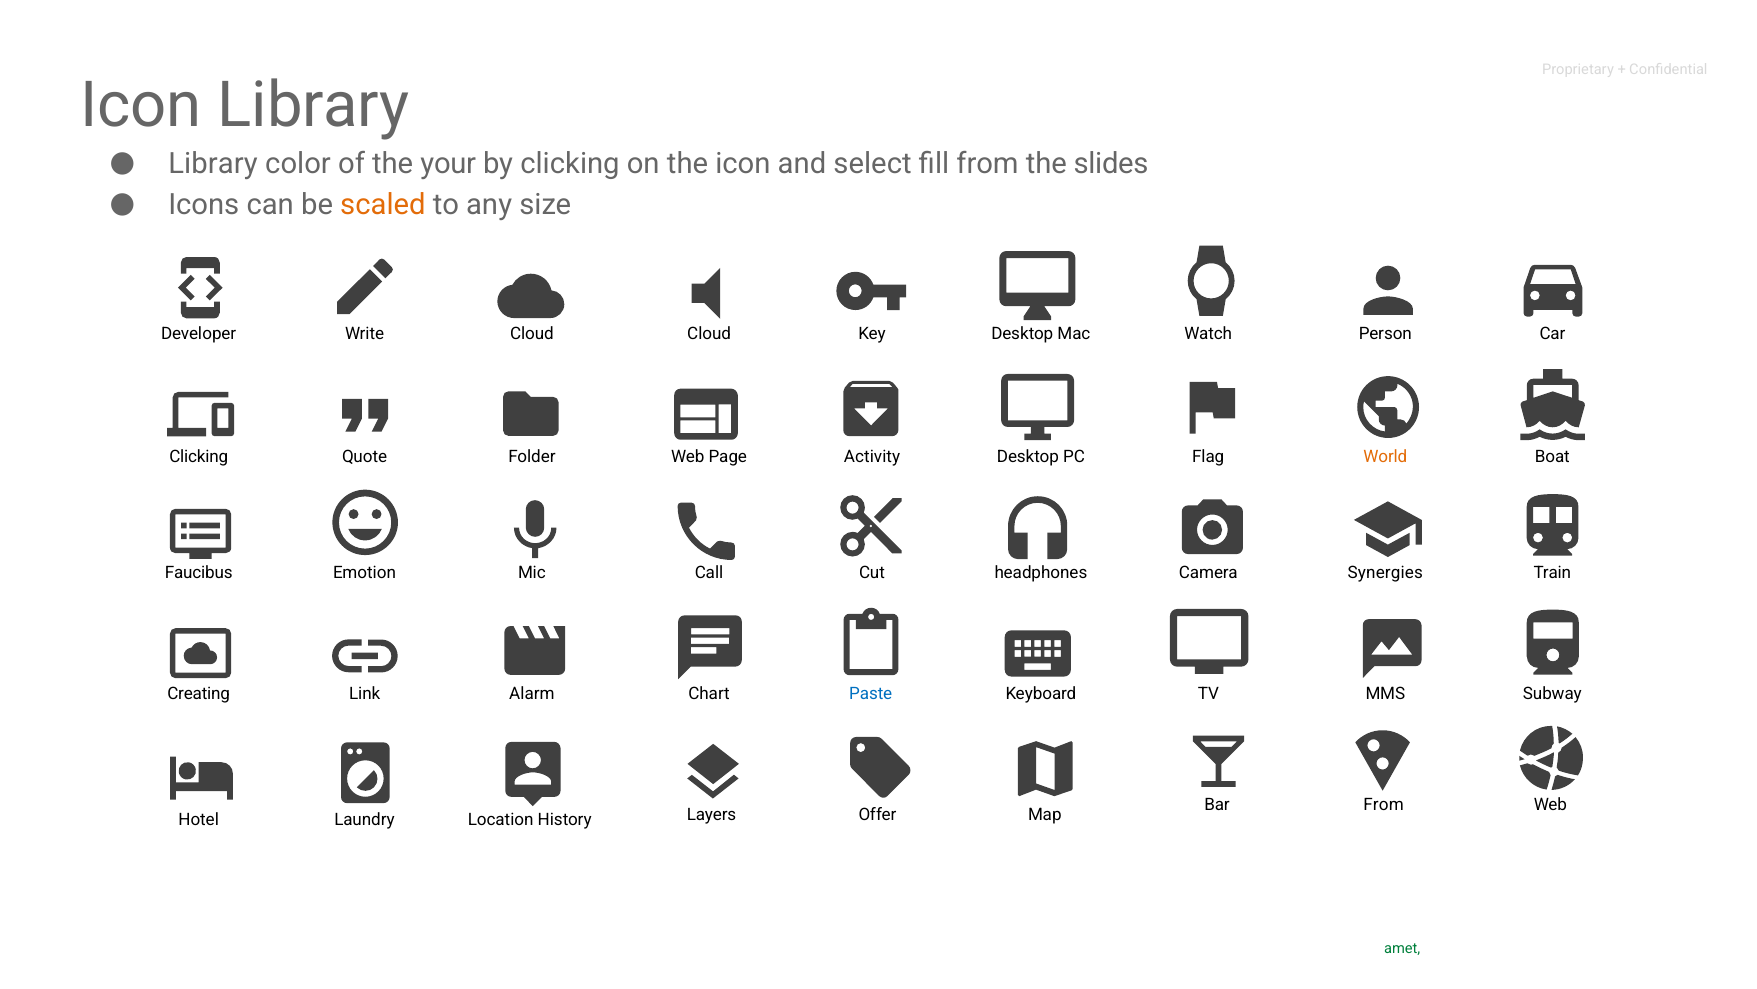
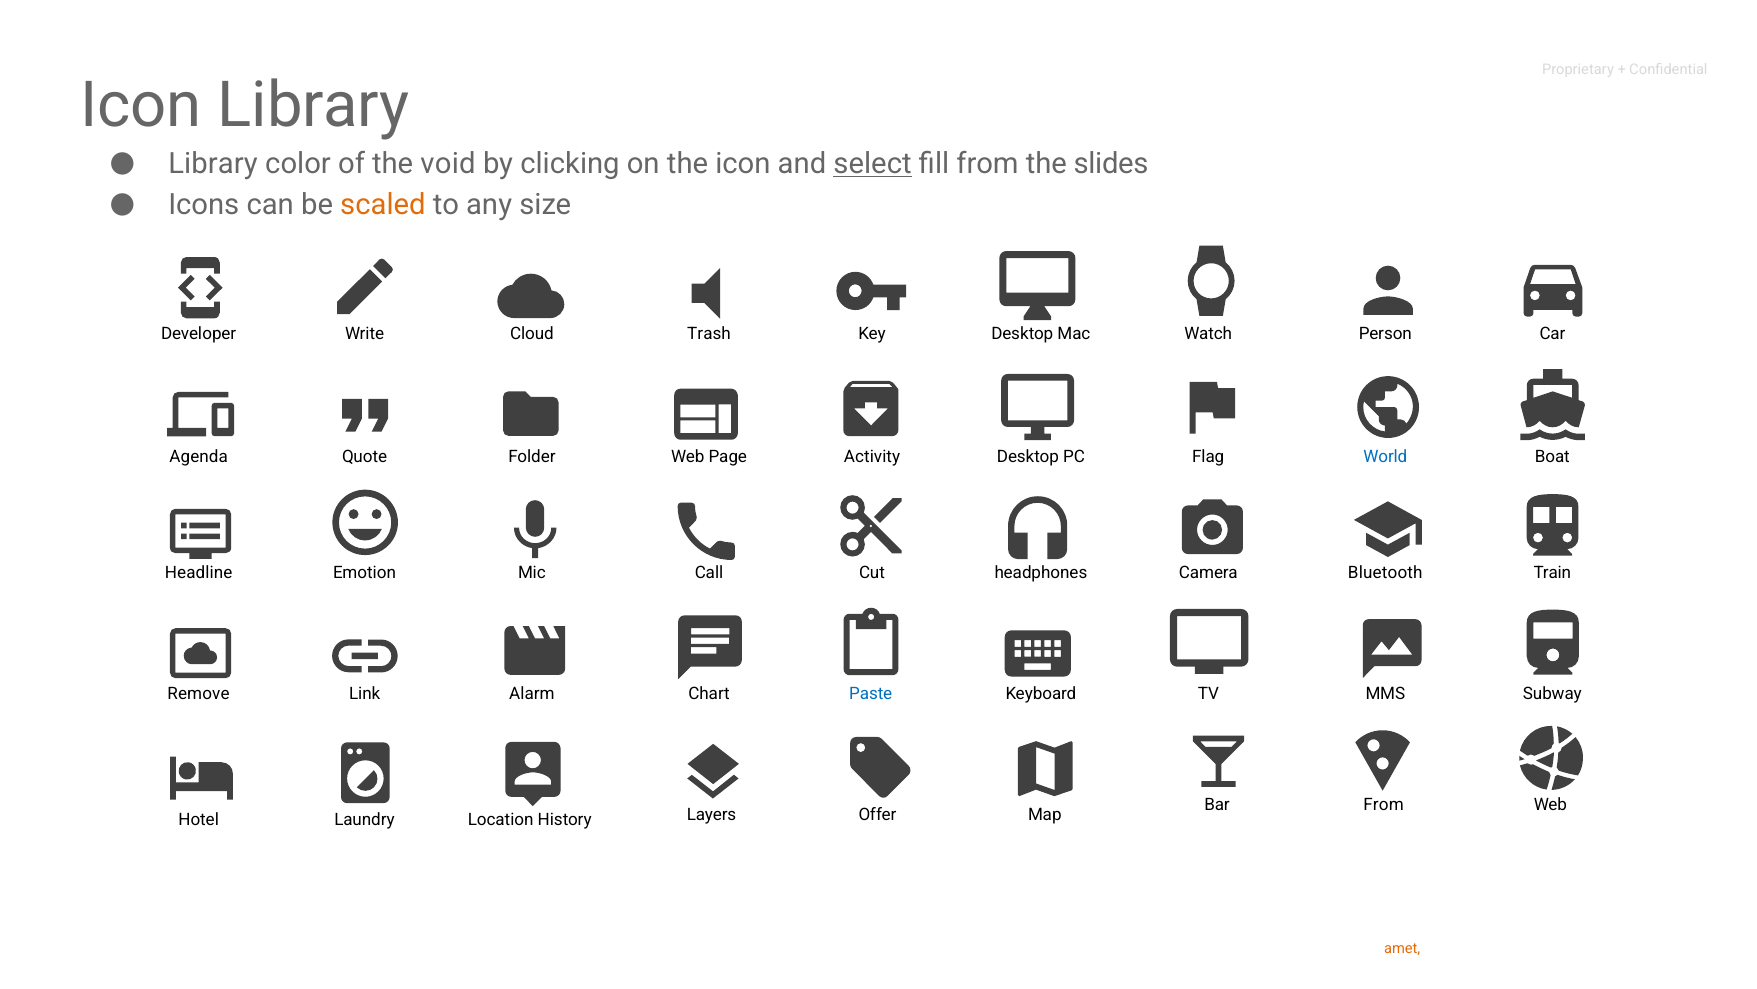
your: your -> void
select underline: none -> present
Cloud Cloud: Cloud -> Trash
Clicking at (199, 457): Clicking -> Agenda
World colour: orange -> blue
Faucibus: Faucibus -> Headline
Synergies: Synergies -> Bluetooth
Creating: Creating -> Remove
amet colour: green -> orange
